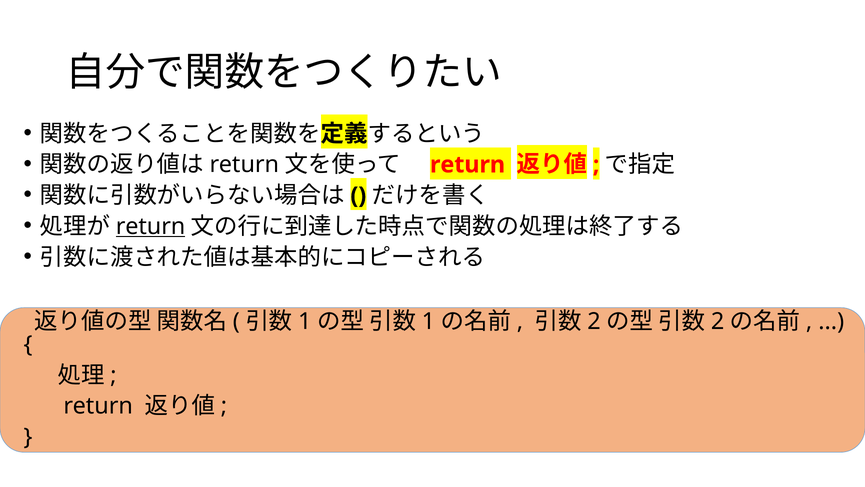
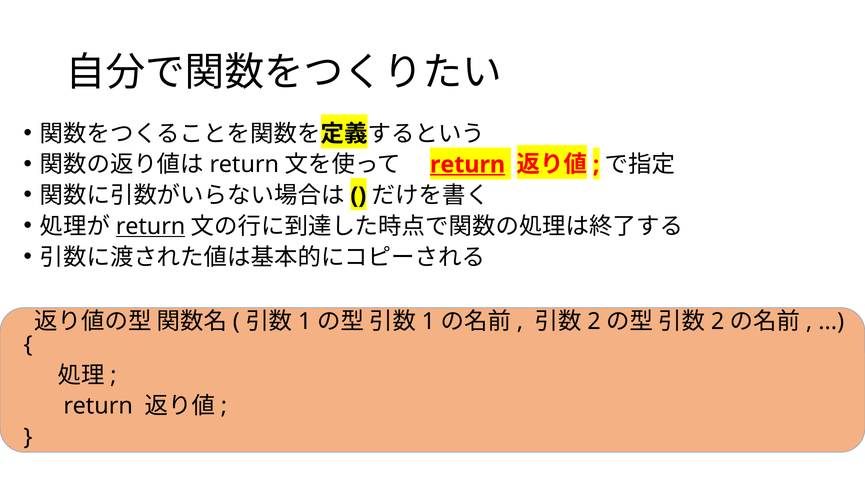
return at (468, 165) underline: none -> present
